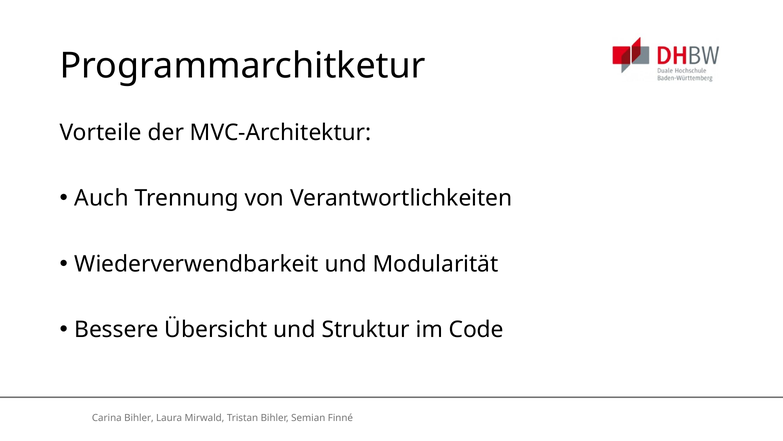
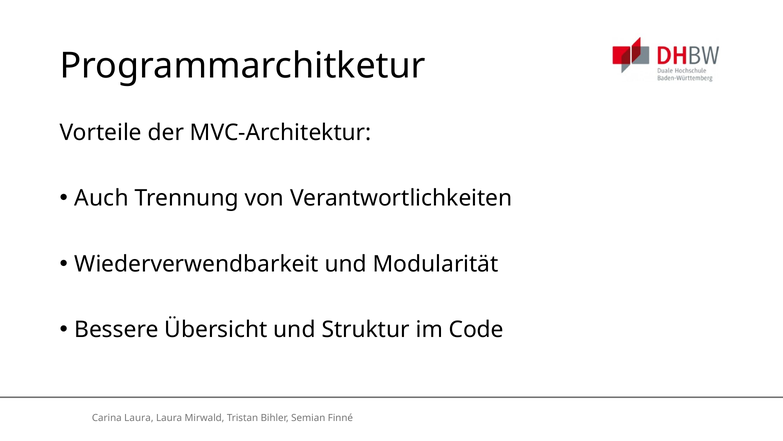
Carina Bihler: Bihler -> Laura
